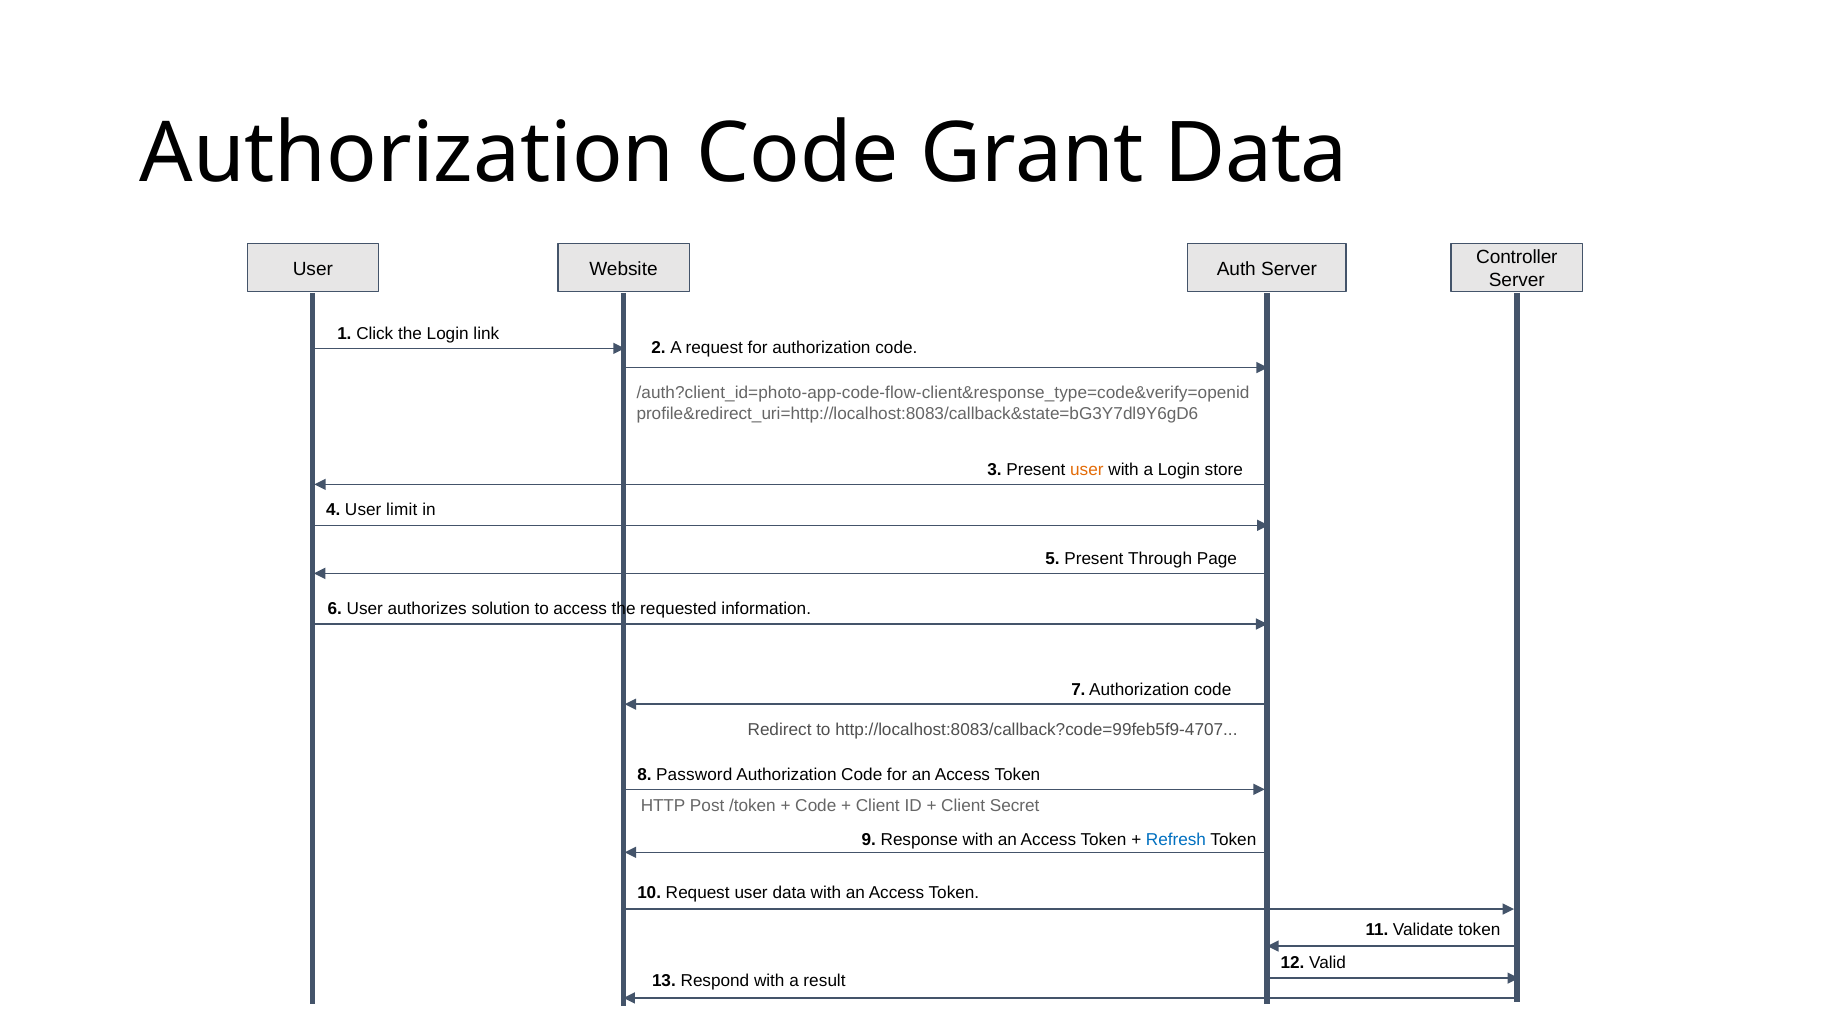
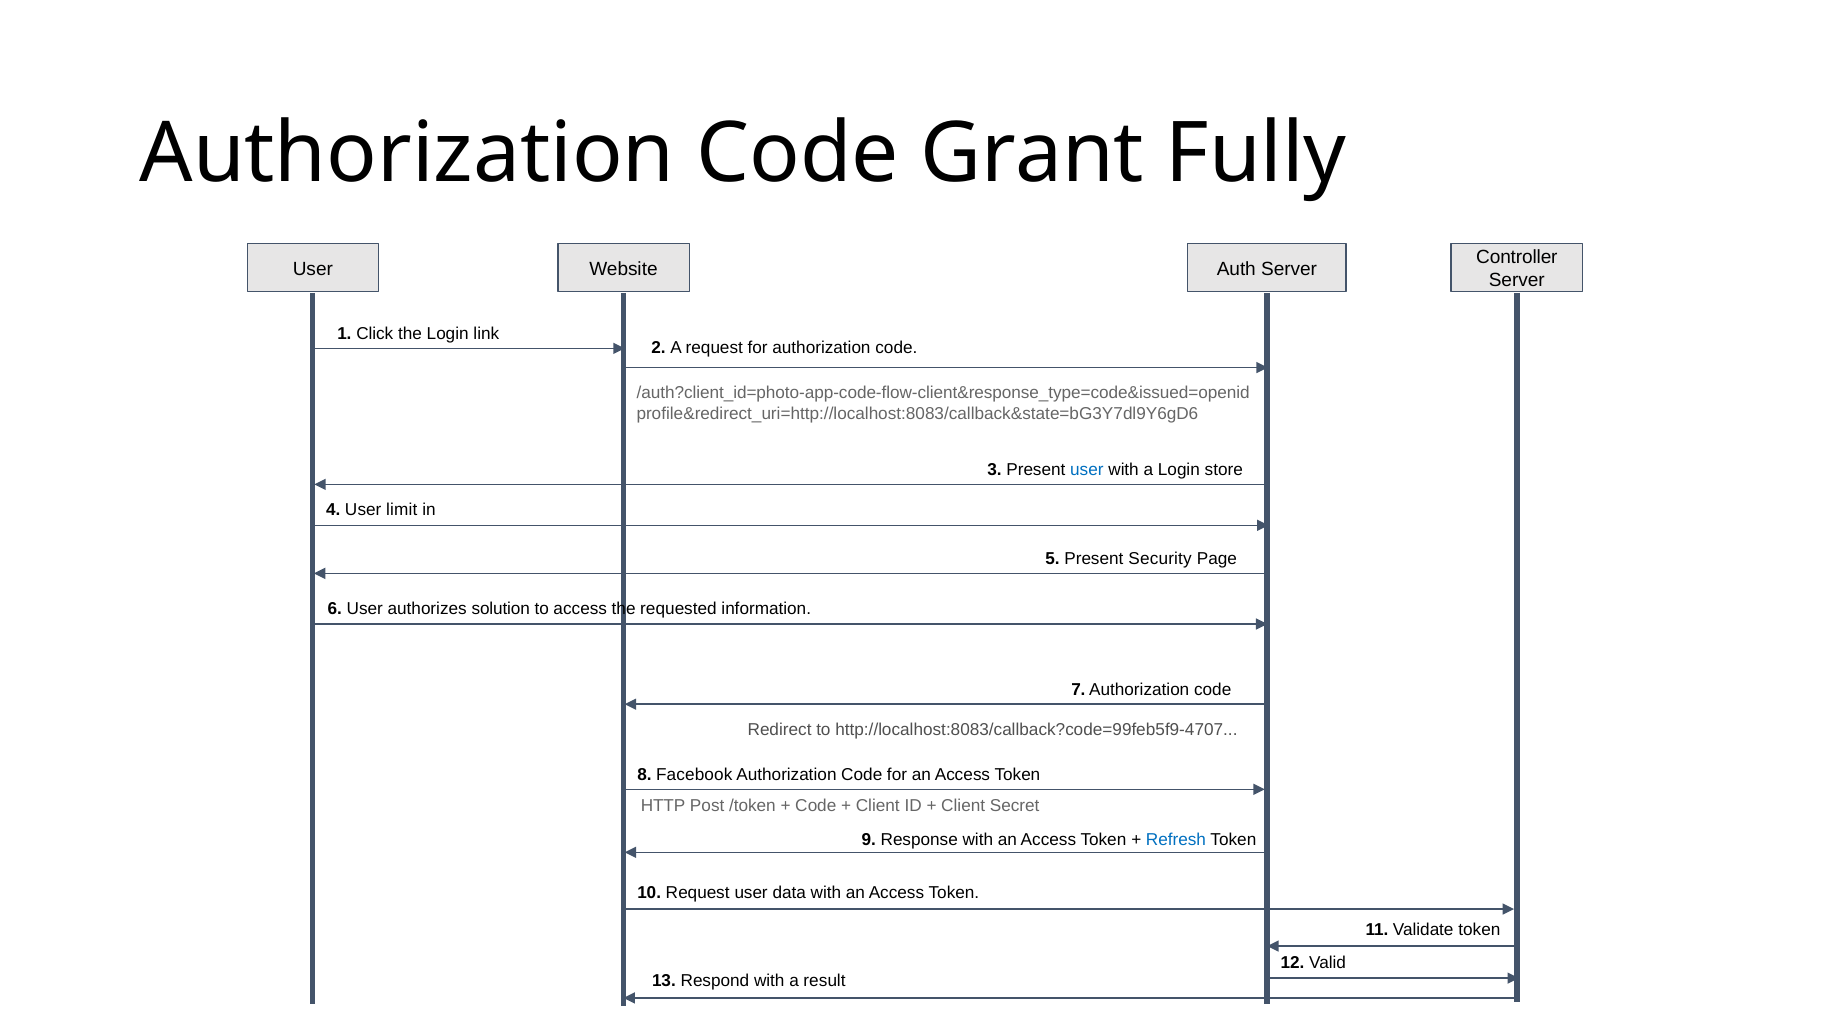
Grant Data: Data -> Fully
/auth?client_id=photo-app-code-flow-client&response_type=code&verify=openid: /auth?client_id=photo-app-code-flow-client&response_type=code&verify=openid -> /auth?client_id=photo-app-code-flow-client&response_type=code&issued=openid
user at (1087, 470) colour: orange -> blue
Through: Through -> Security
Password: Password -> Facebook
